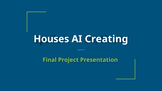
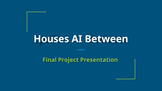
Creating: Creating -> Between
